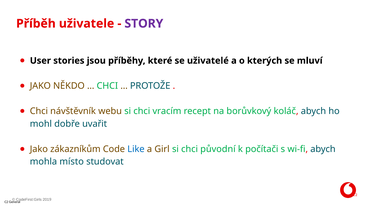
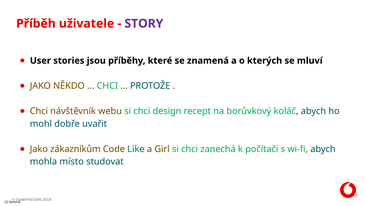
uživatelé: uživatelé -> znamená
vracím: vracím -> design
Like colour: blue -> green
původní: původní -> zanechá
